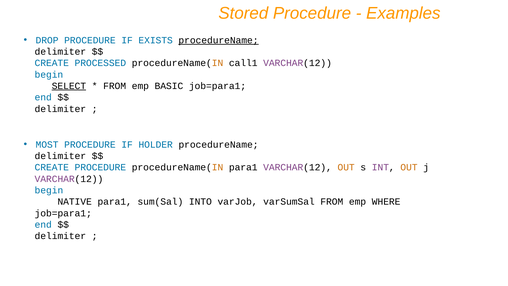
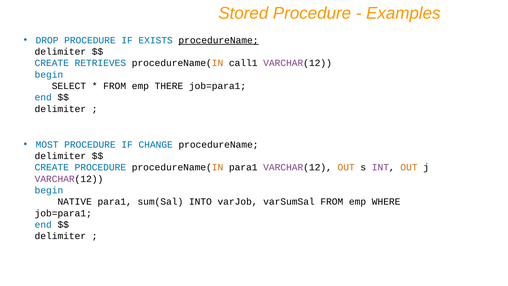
PROCESSED: PROCESSED -> RETRIEVES
SELECT underline: present -> none
BASIC: BASIC -> THERE
HOLDER: HOLDER -> CHANGE
